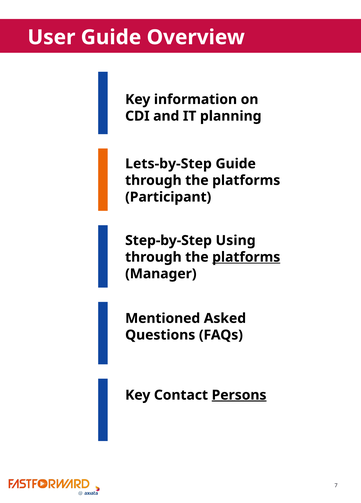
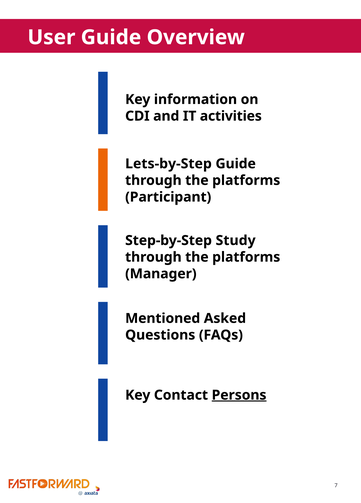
planning: planning -> activities
Using: Using -> Study
platforms at (246, 257) underline: present -> none
